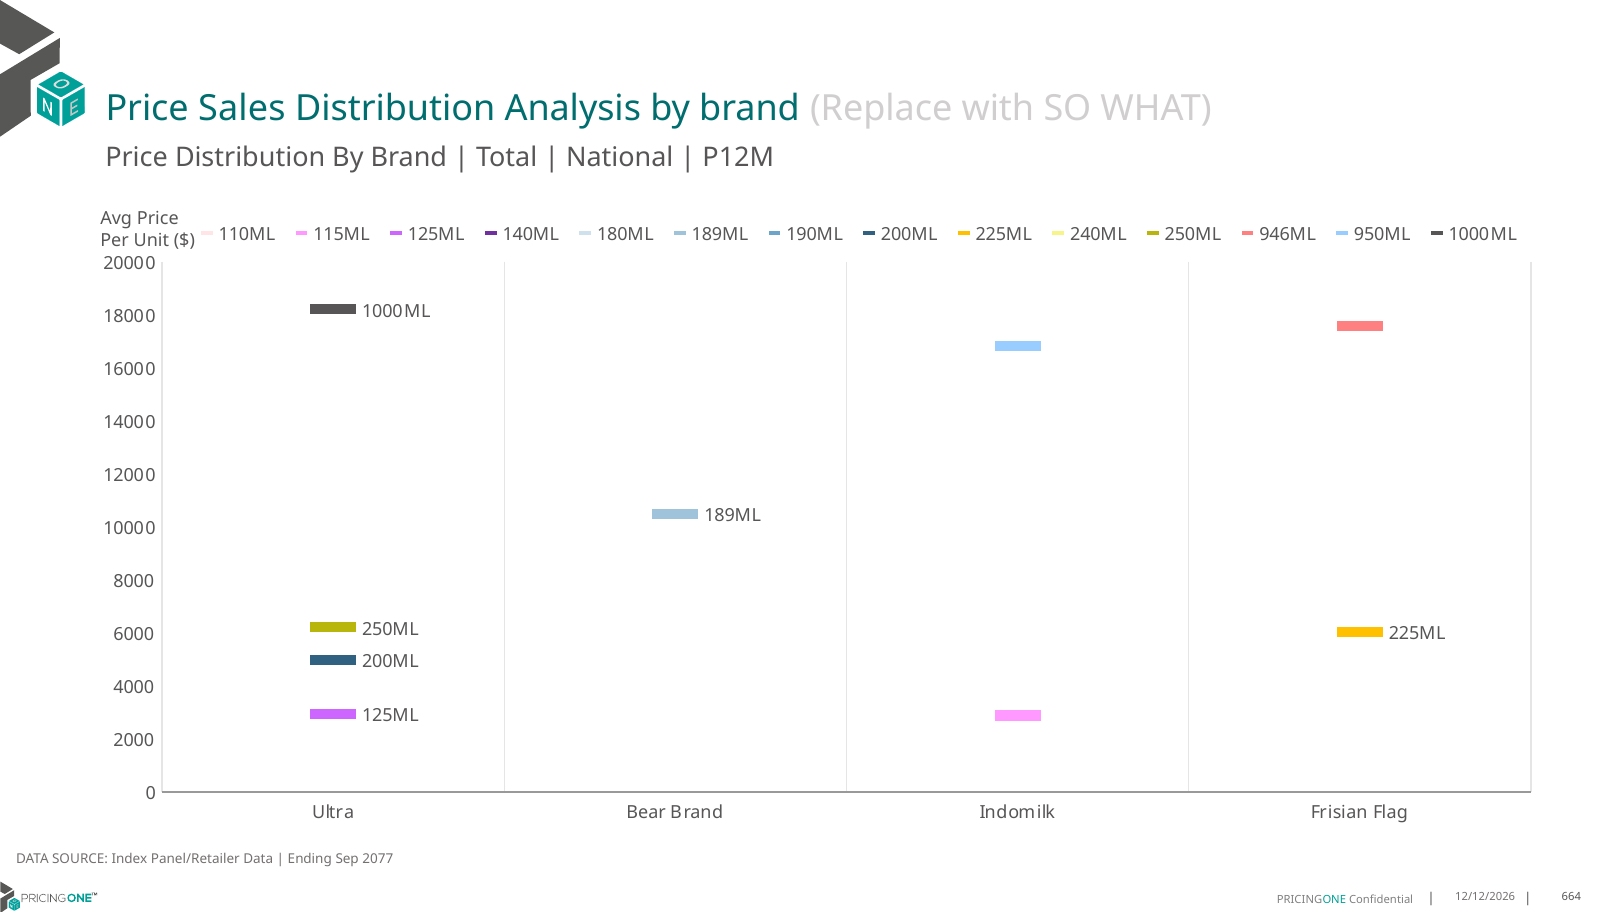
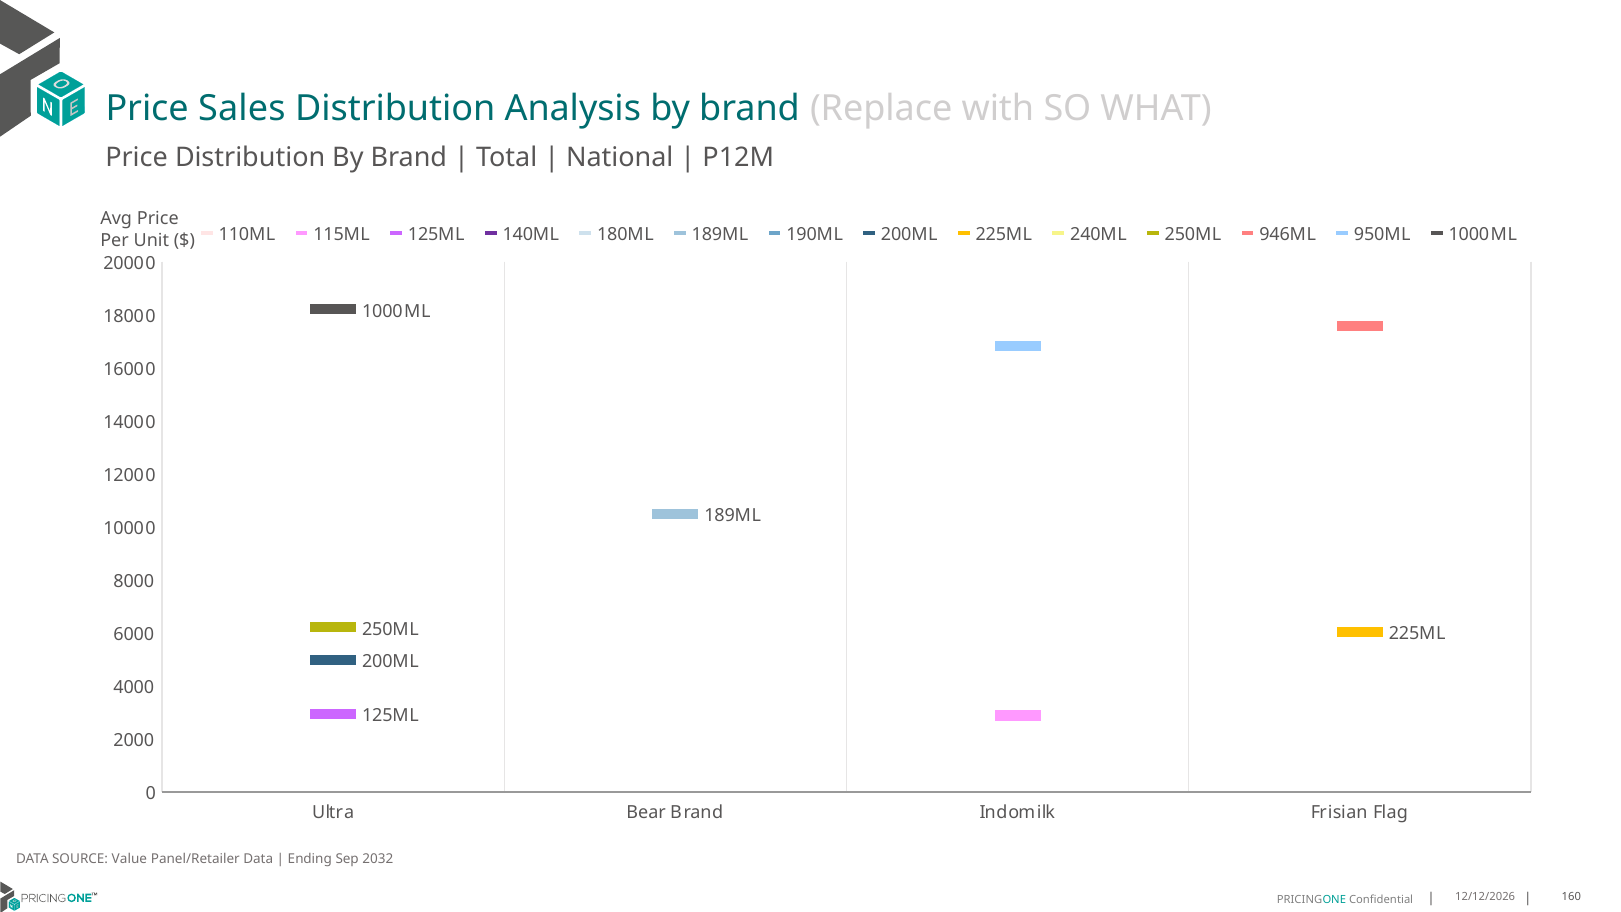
Index: Index -> Value
2077: 2077 -> 2032
664: 664 -> 160
